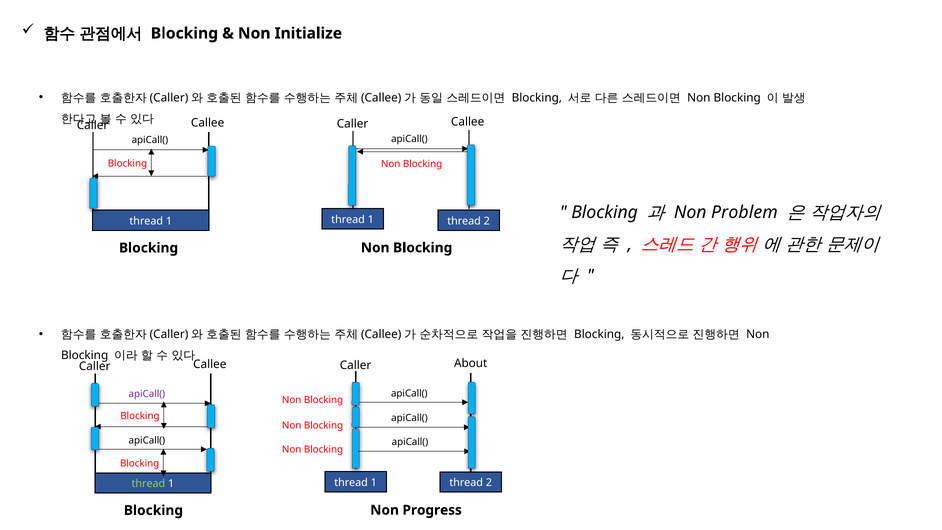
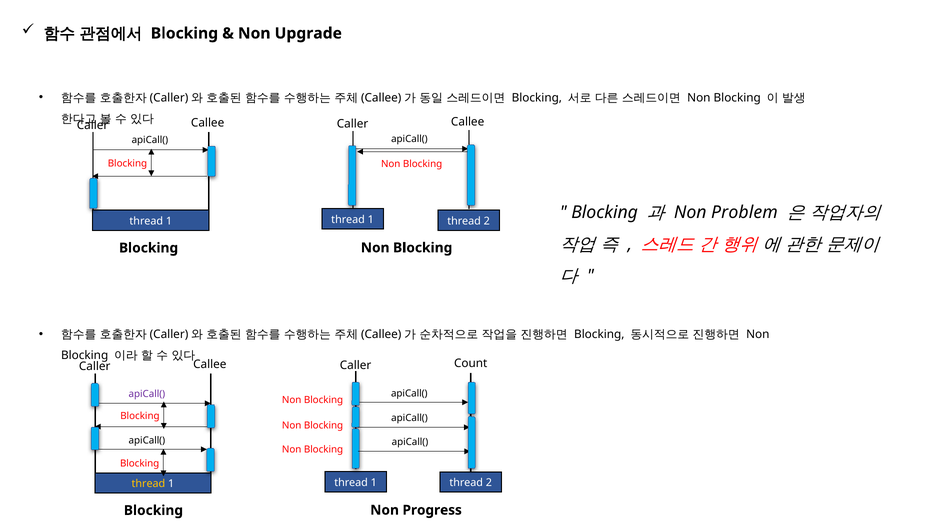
Initialize: Initialize -> Upgrade
About: About -> Count
thread at (148, 484) colour: light green -> yellow
